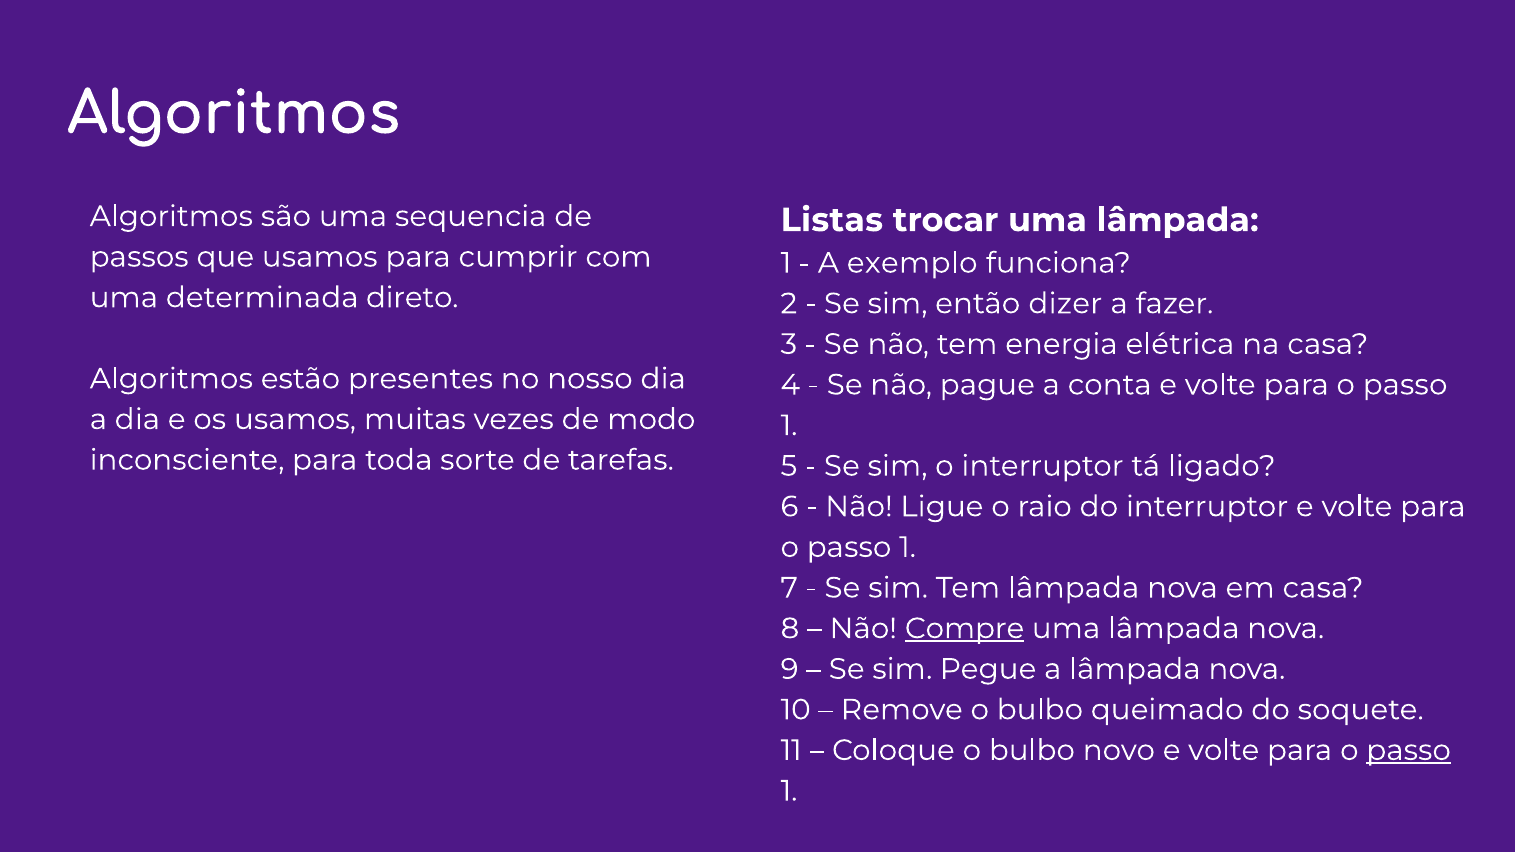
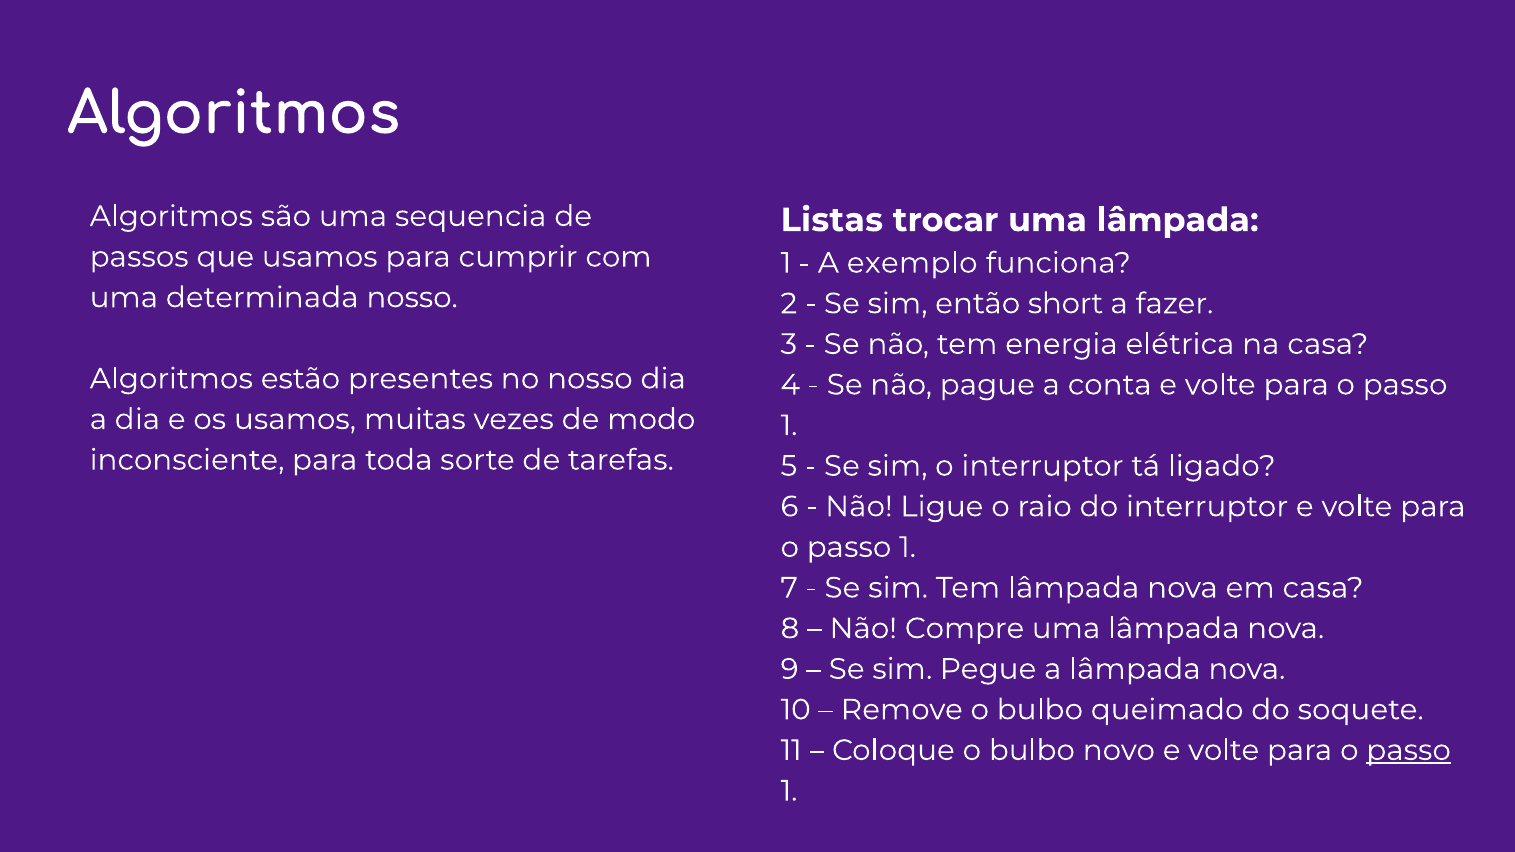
determinada direto: direto -> nosso
dizer: dizer -> short
Compre underline: present -> none
